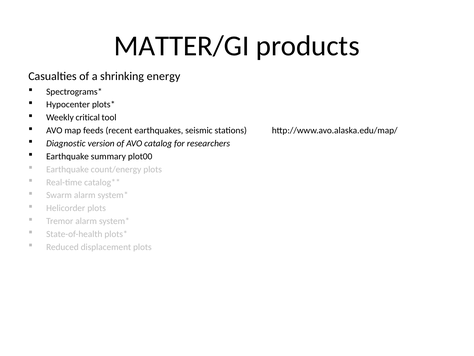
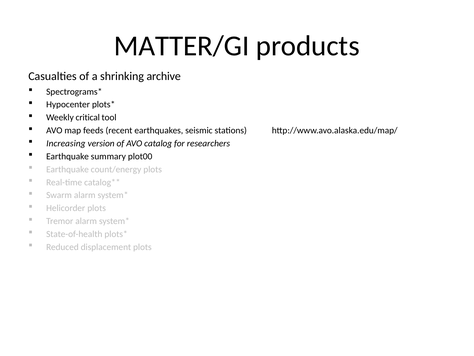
energy: energy -> archive
Diagnostic: Diagnostic -> Increasing
